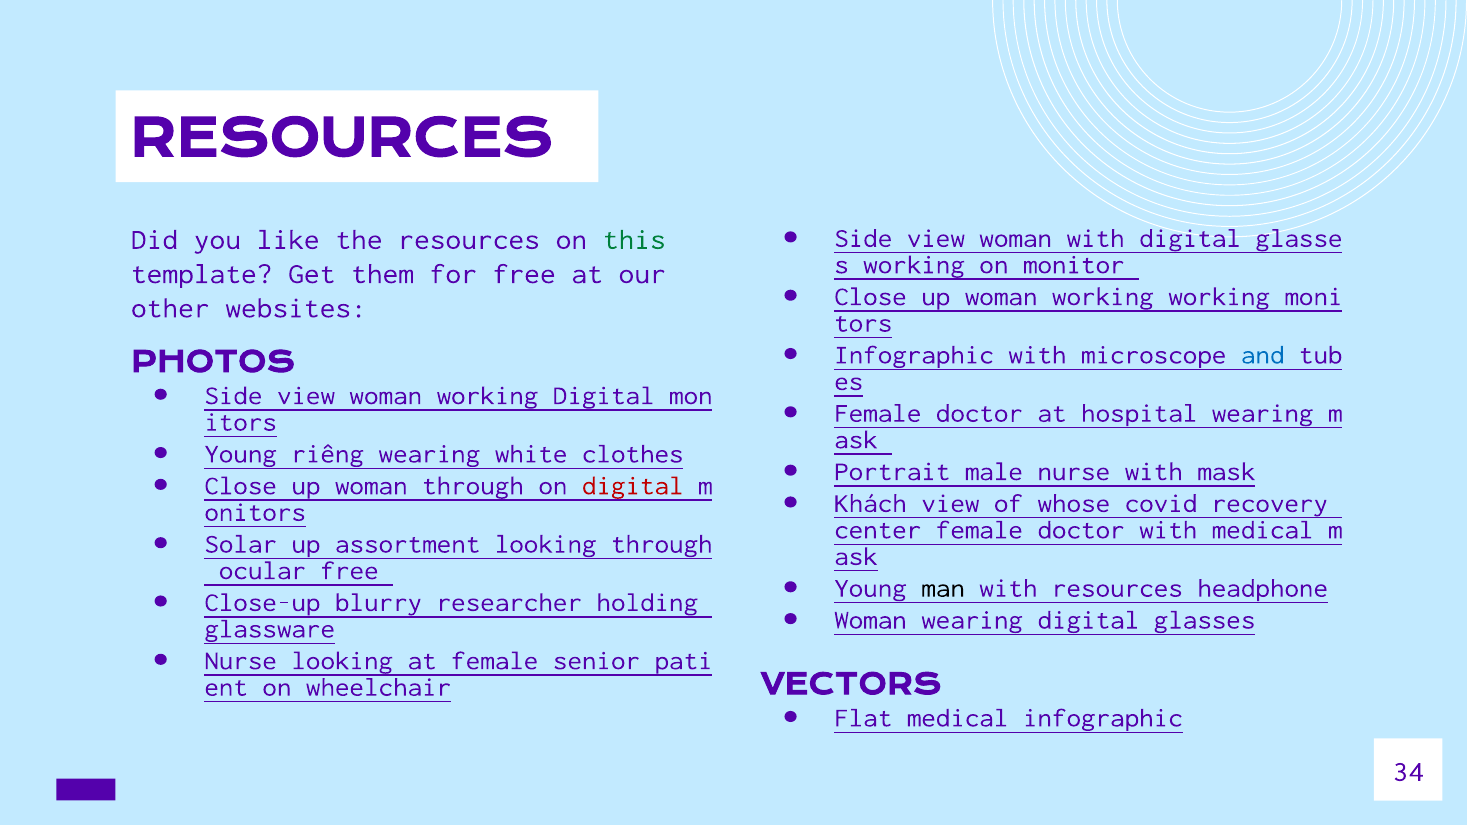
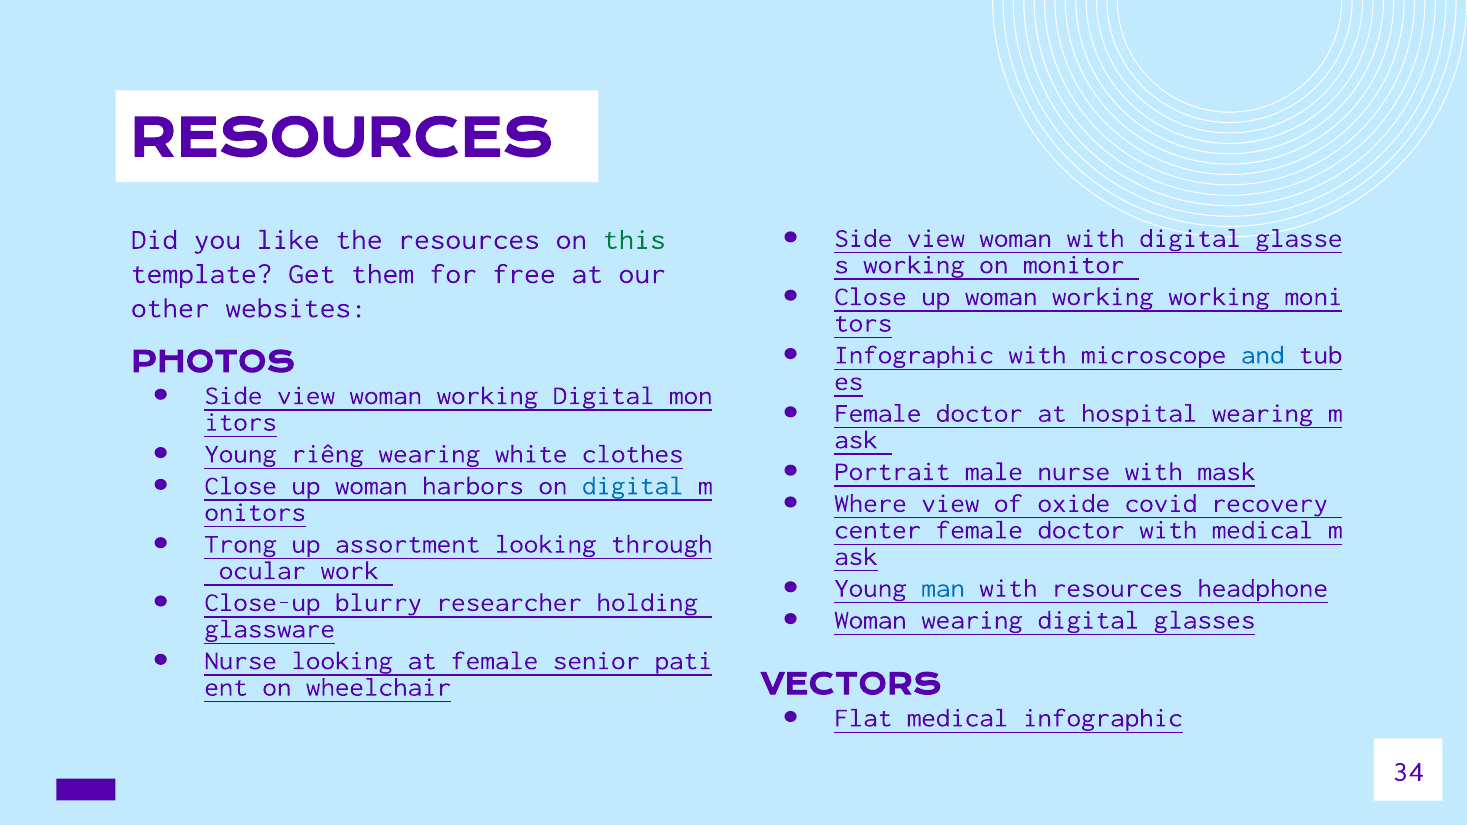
woman through: through -> harbors
digital at (633, 486) colour: red -> blue
Khách: Khách -> Where
whose: whose -> oxide
Solar: Solar -> Trong
ocular free: free -> work
man colour: black -> blue
